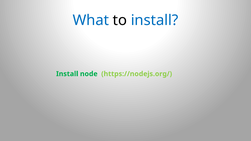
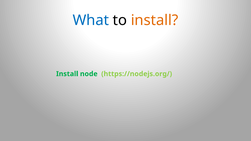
install at (155, 20) colour: blue -> orange
